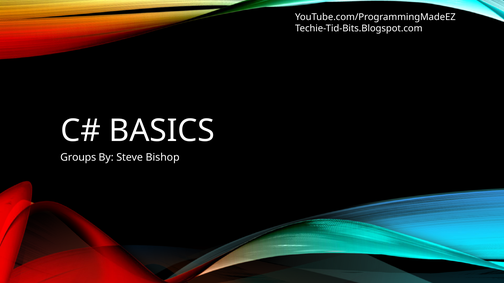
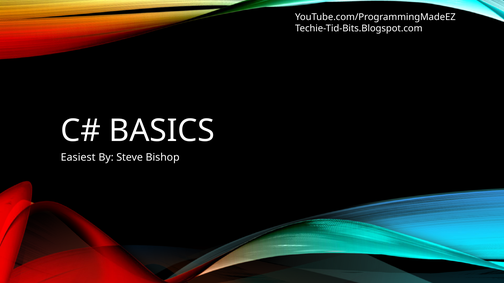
Groups: Groups -> Easiest
